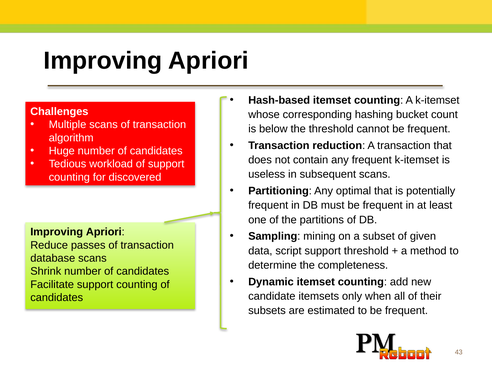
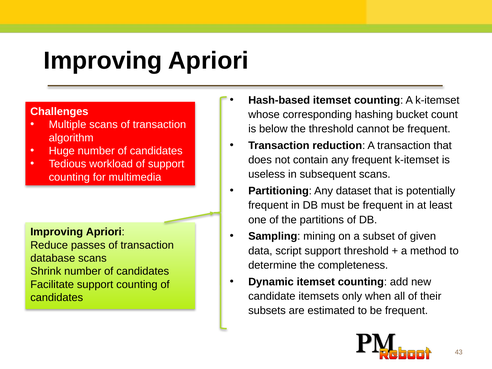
discovered: discovered -> multimedia
optimal: optimal -> dataset
